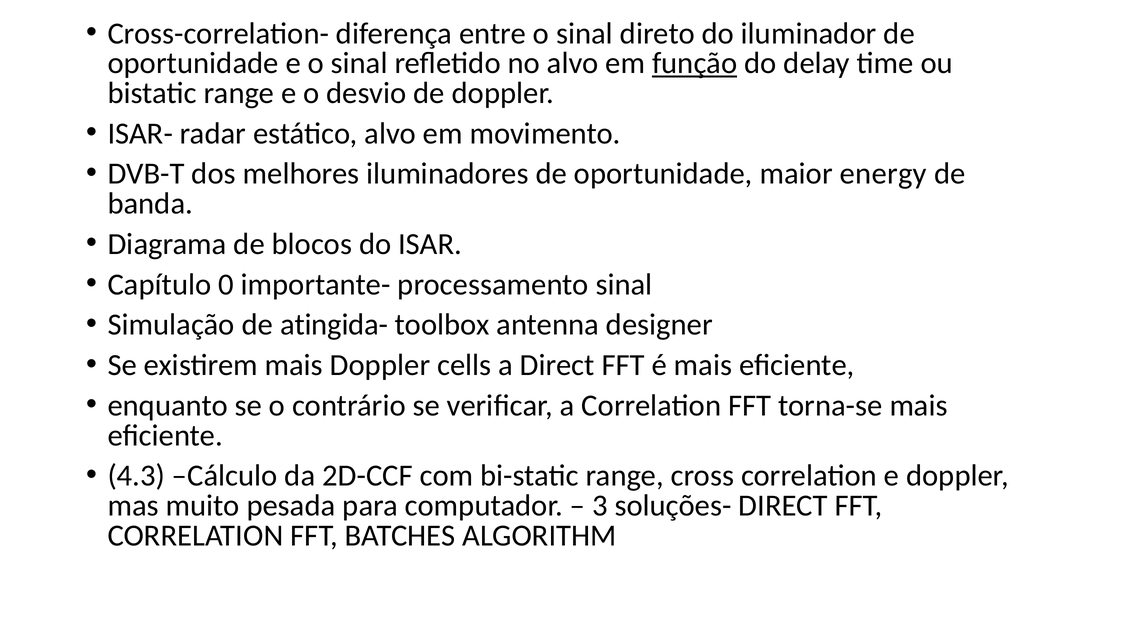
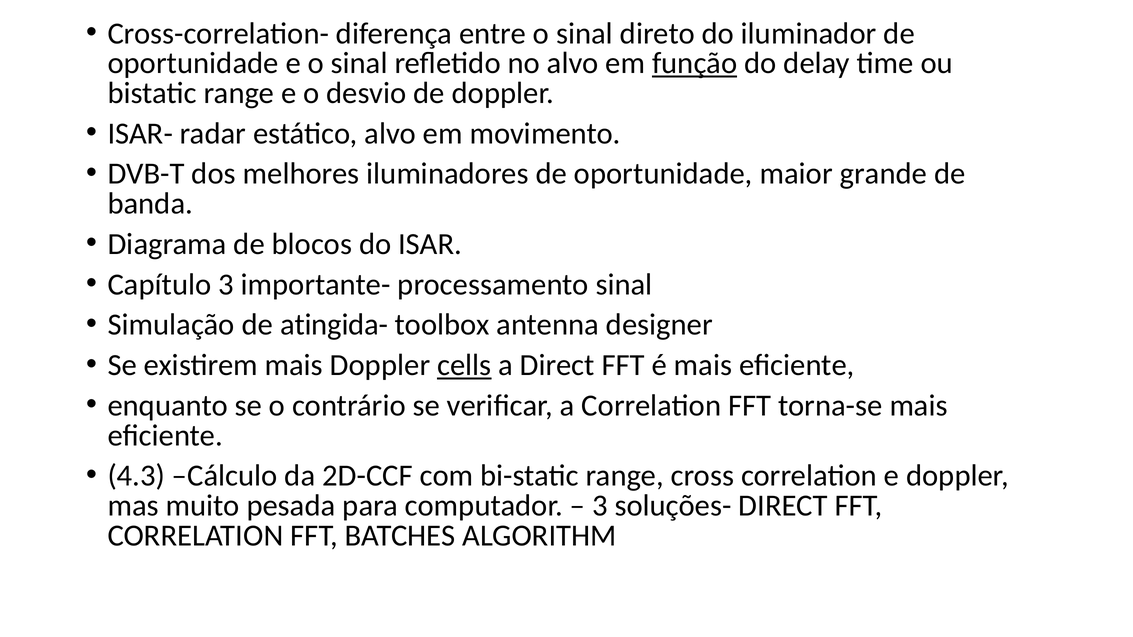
energy: energy -> grande
Capítulo 0: 0 -> 3
cells underline: none -> present
